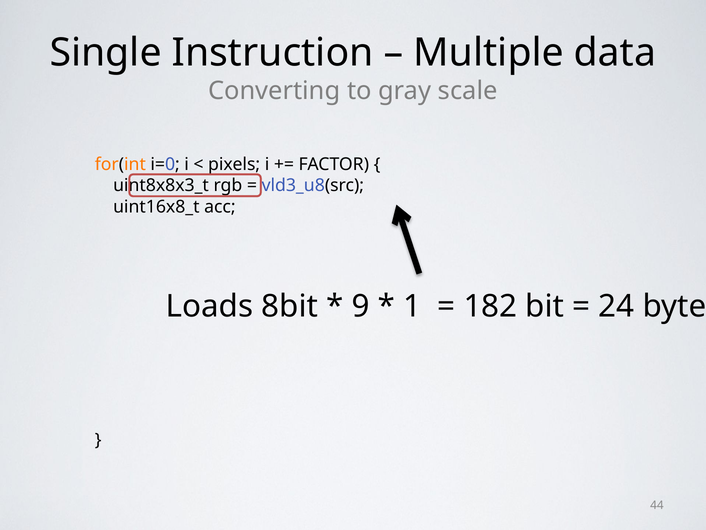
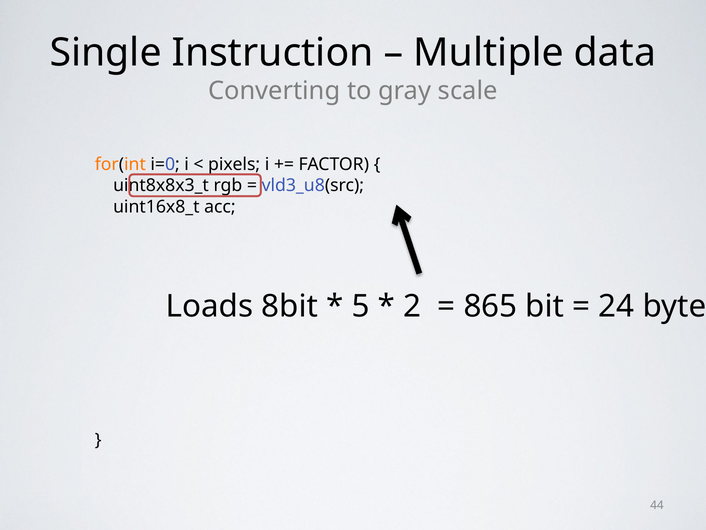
9: 9 -> 5
1: 1 -> 2
182: 182 -> 865
